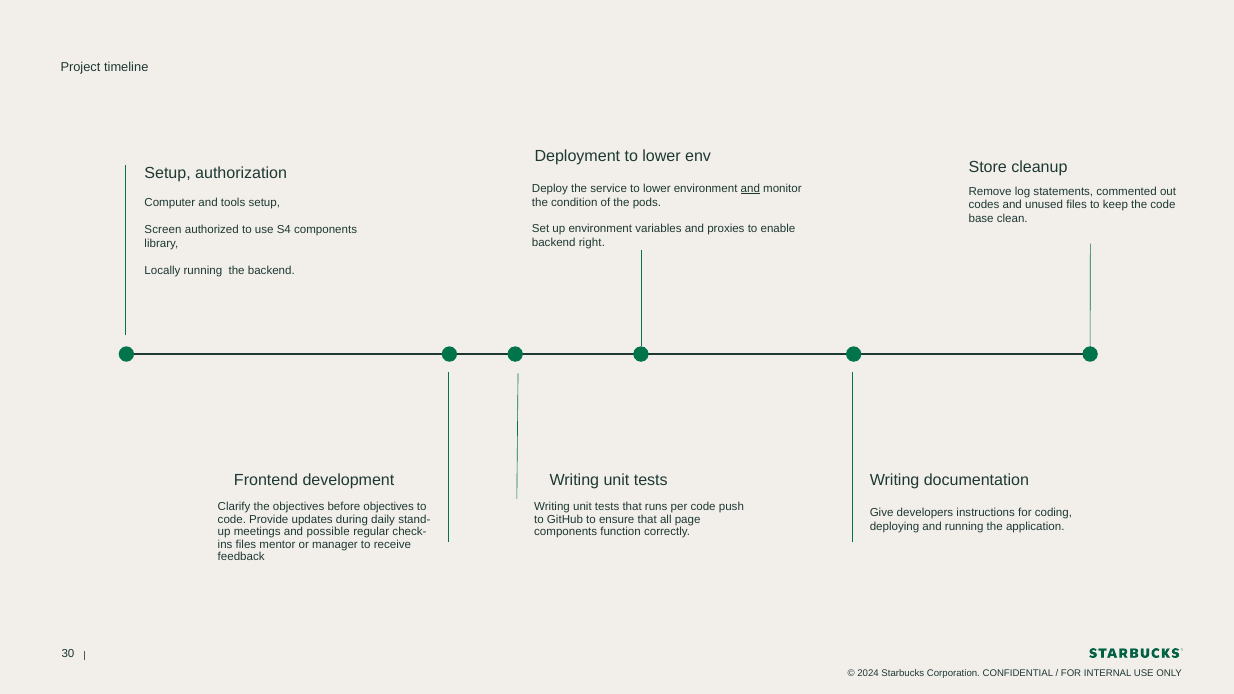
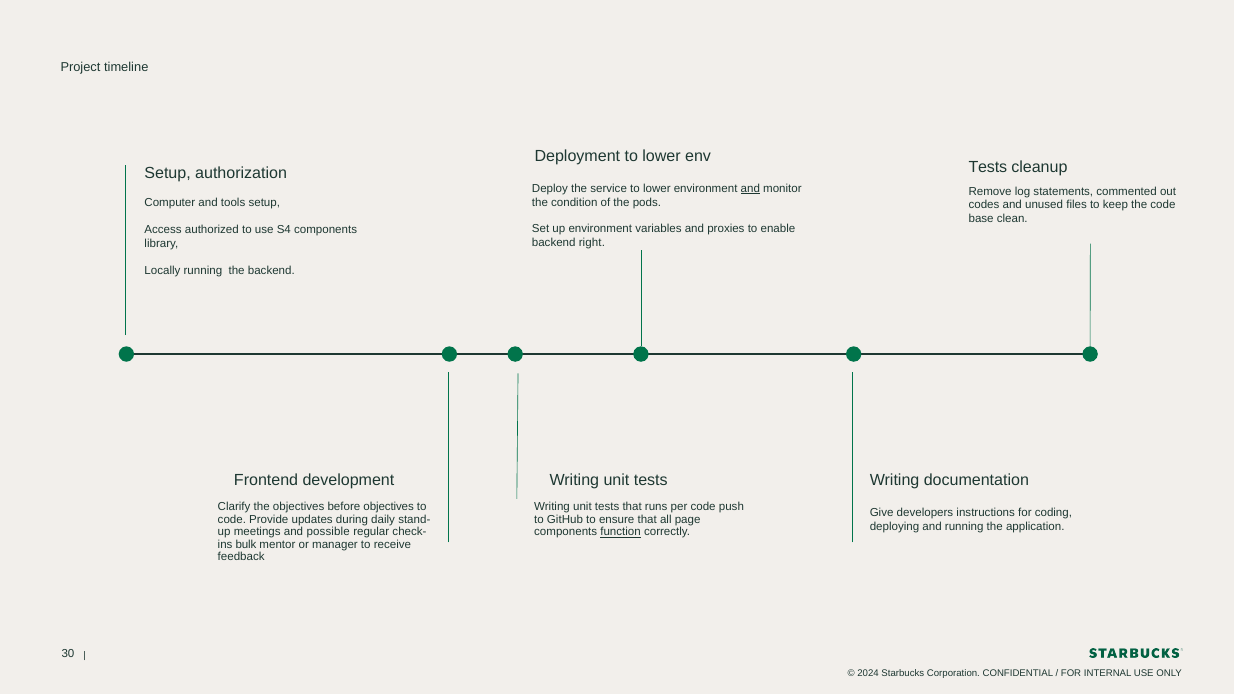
Store at (988, 167): Store -> Tests
Screen: Screen -> Access
function underline: none -> present
files at (246, 545): files -> bulk
